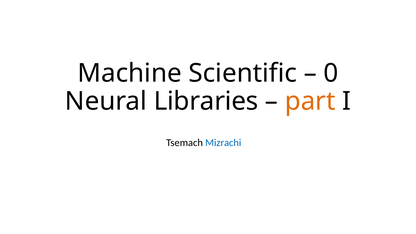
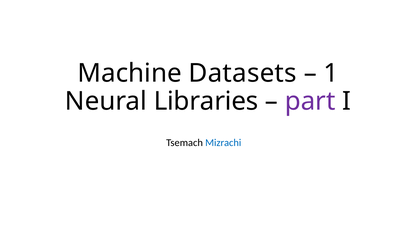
Scientific: Scientific -> Datasets
0: 0 -> 1
part colour: orange -> purple
